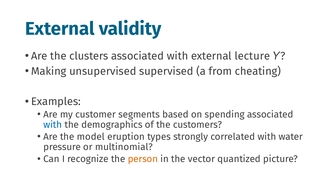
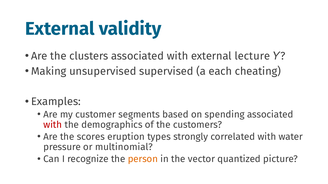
from: from -> each
with at (53, 125) colour: blue -> red
model: model -> scores
